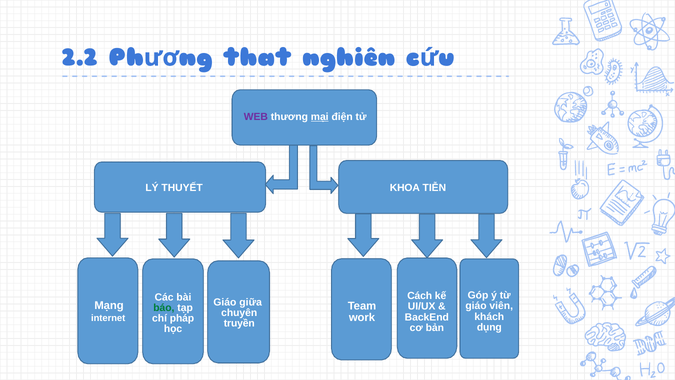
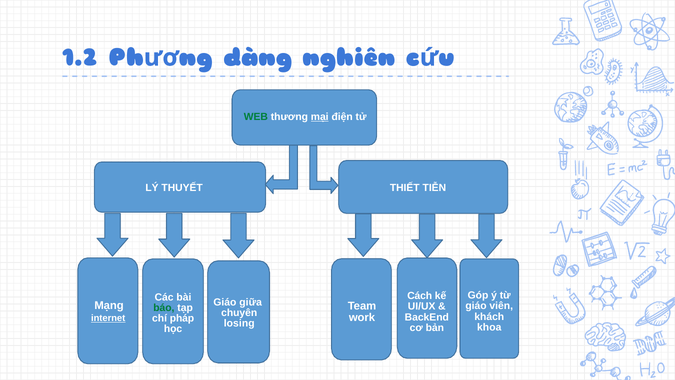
2.2: 2.2 -> 1.2
that: that -> dàng
WEB colour: purple -> green
KHOA: KHOA -> THIẾT
internet underline: none -> present
truyền: truyền -> losing
dụng: dụng -> khoa
